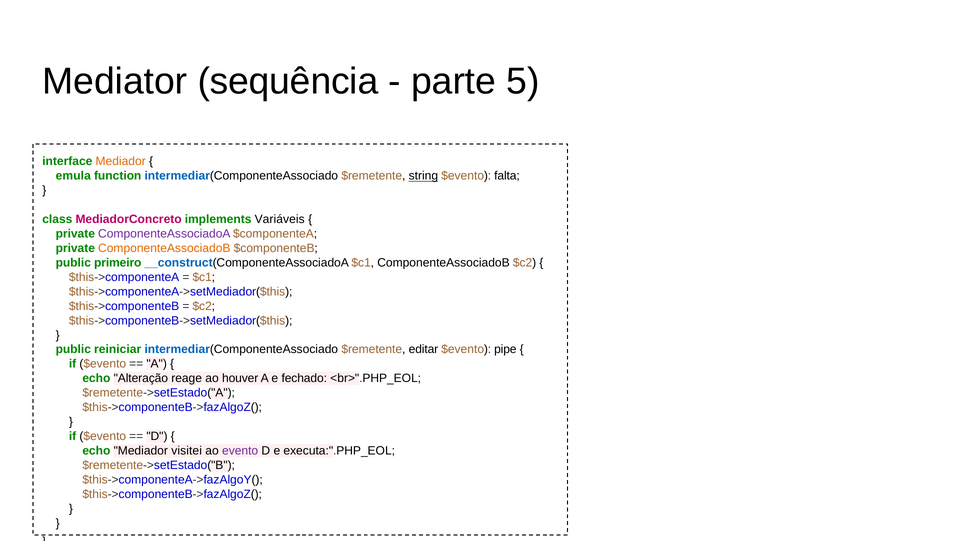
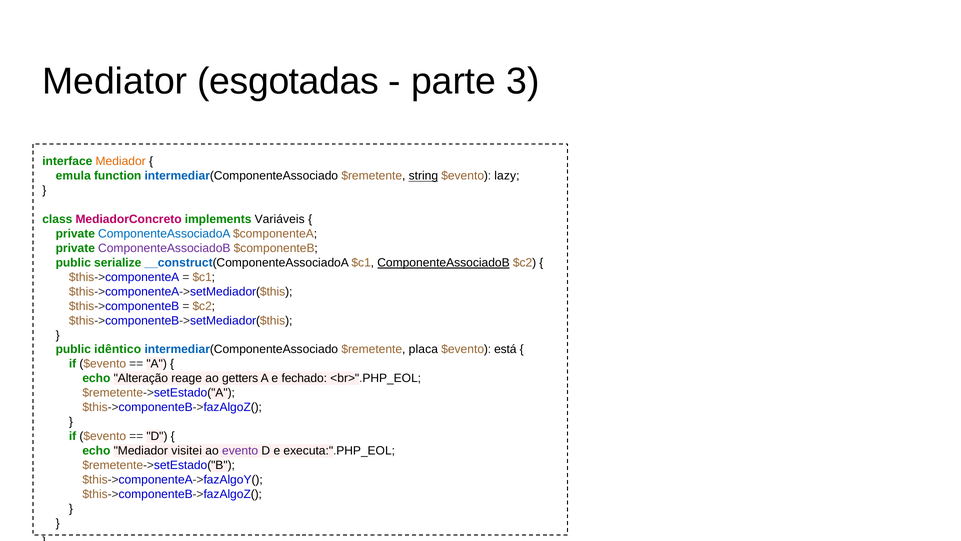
sequência: sequência -> esgotadas
5: 5 -> 3
falta: falta -> lazy
ComponenteAssociadoA colour: purple -> blue
ComponenteAssociadoB at (164, 248) colour: orange -> purple
primeiro: primeiro -> serialize
ComponenteAssociadoB at (443, 263) underline: none -> present
reiniciar: reiniciar -> idêntico
editar: editar -> placa
pipe: pipe -> está
houver: houver -> getters
